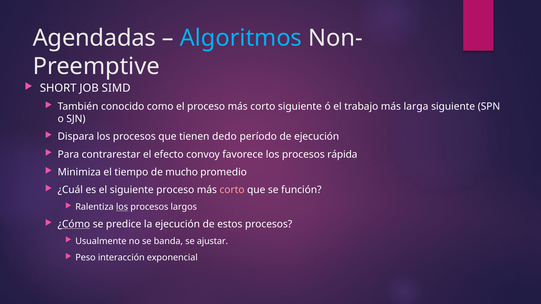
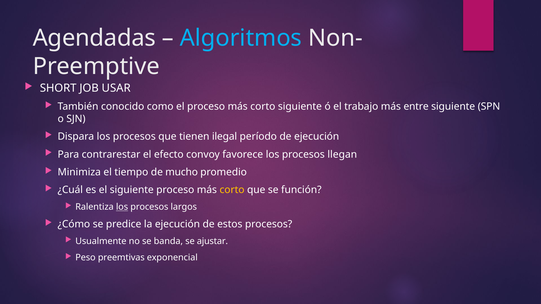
SIMD: SIMD -> USAR
larga: larga -> entre
dedo: dedo -> ilegal
rápida: rápida -> llegan
corto at (232, 190) colour: pink -> yellow
¿Cómo underline: present -> none
interacción: interacción -> preemtivas
